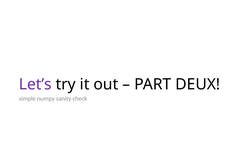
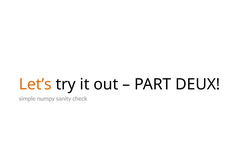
Let’s colour: purple -> orange
